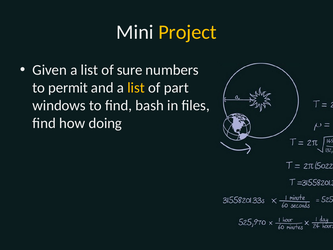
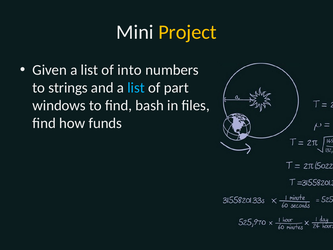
sure: sure -> into
permit: permit -> strings
list at (136, 88) colour: yellow -> light blue
doing: doing -> funds
